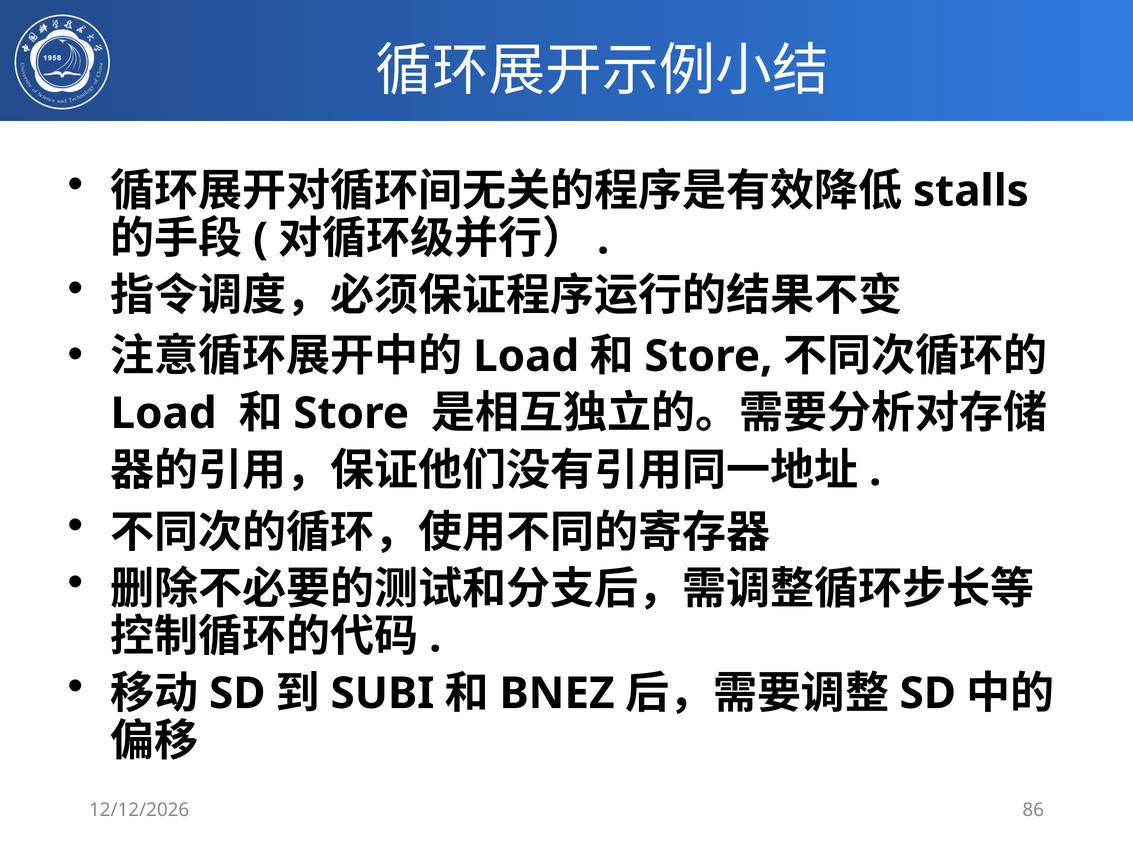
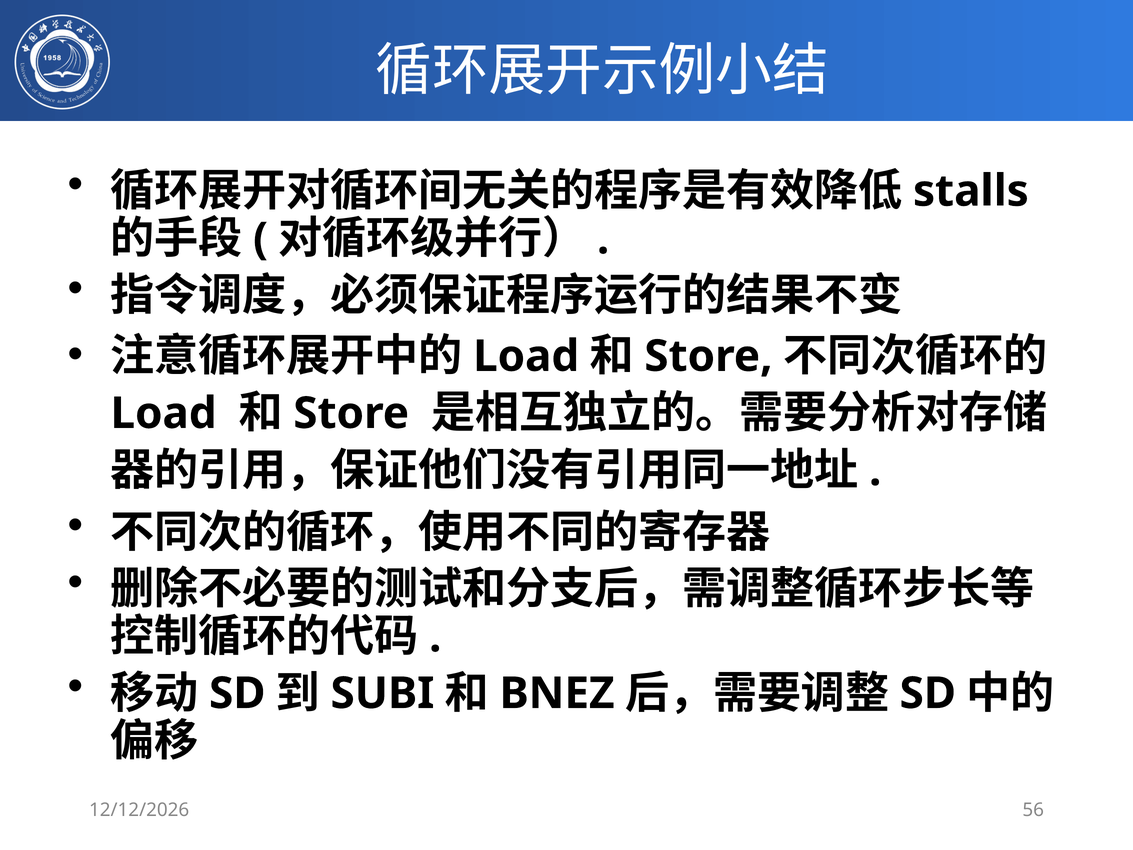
86: 86 -> 56
